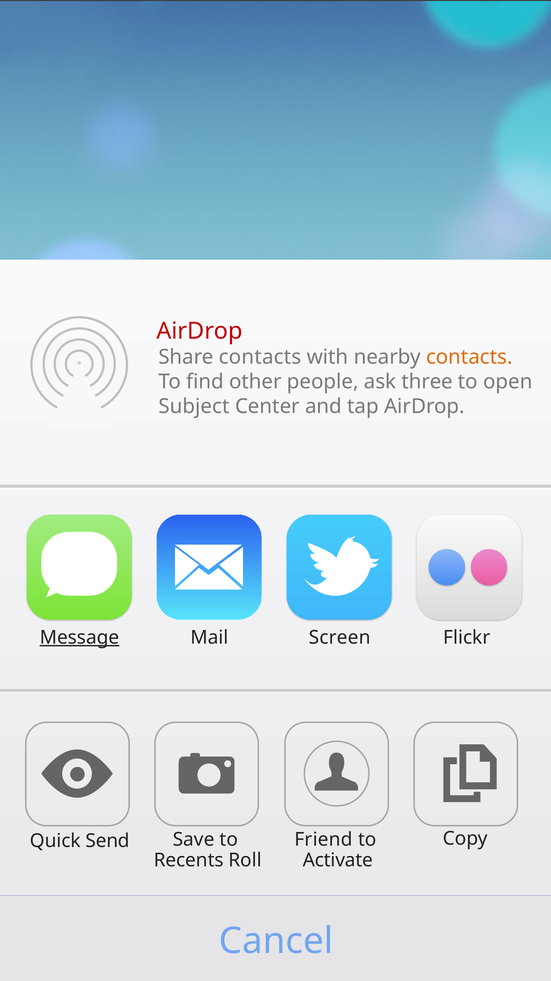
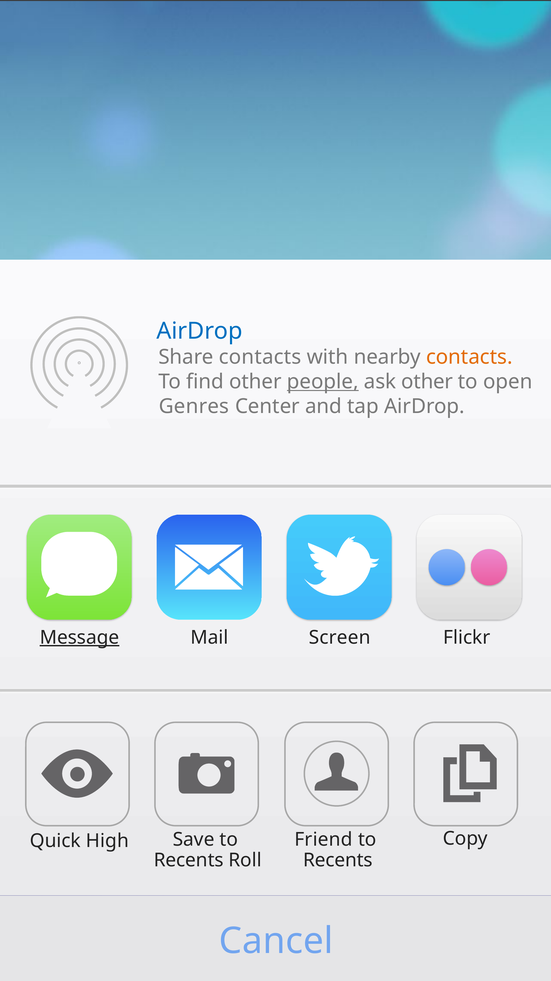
AirDrop at (200, 331) colour: red -> blue
people underline: none -> present
ask three: three -> other
Subject: Subject -> Genres
Send: Send -> High
Activate at (338, 859): Activate -> Recents
